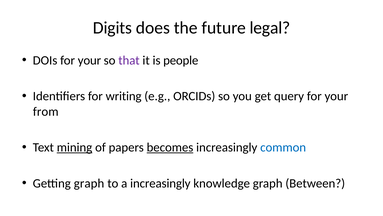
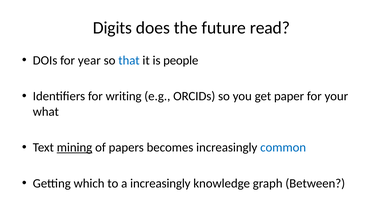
legal: legal -> read
DOIs for your: your -> year
that colour: purple -> blue
query: query -> paper
from: from -> what
becomes underline: present -> none
Getting graph: graph -> which
